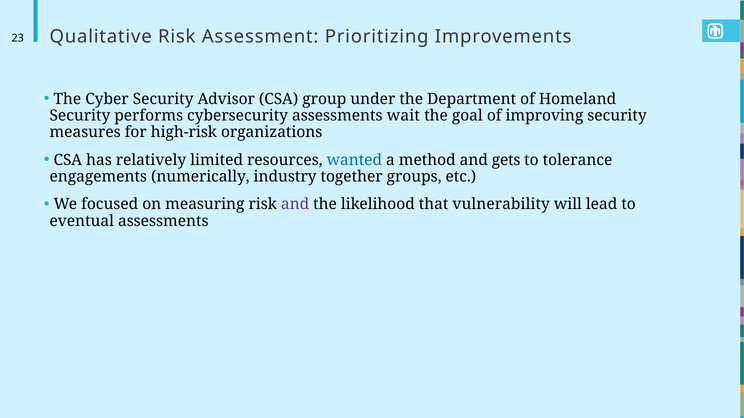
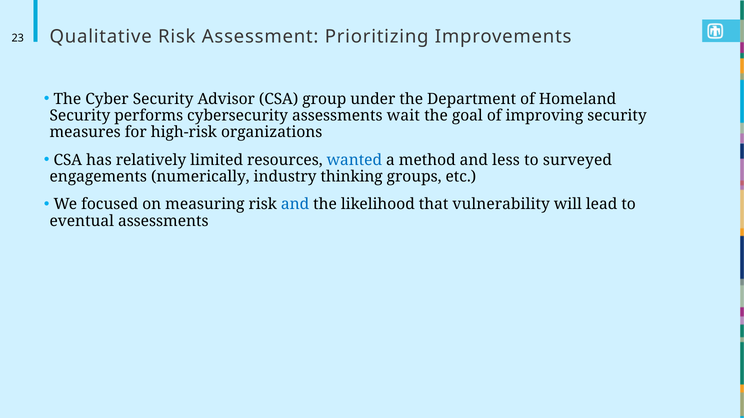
gets: gets -> less
tolerance: tolerance -> surveyed
together: together -> thinking
and at (295, 204) colour: purple -> blue
